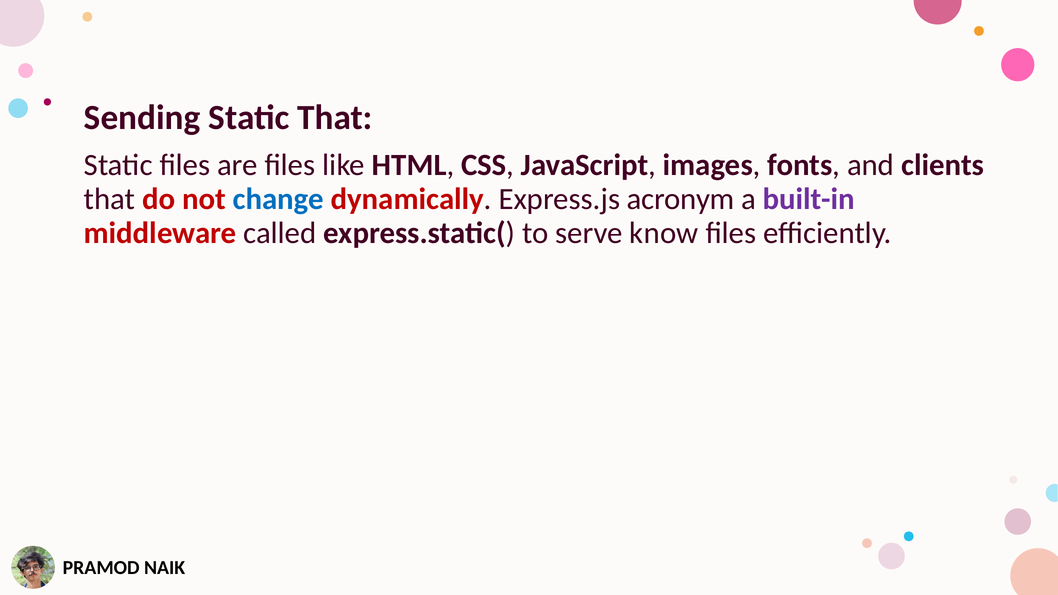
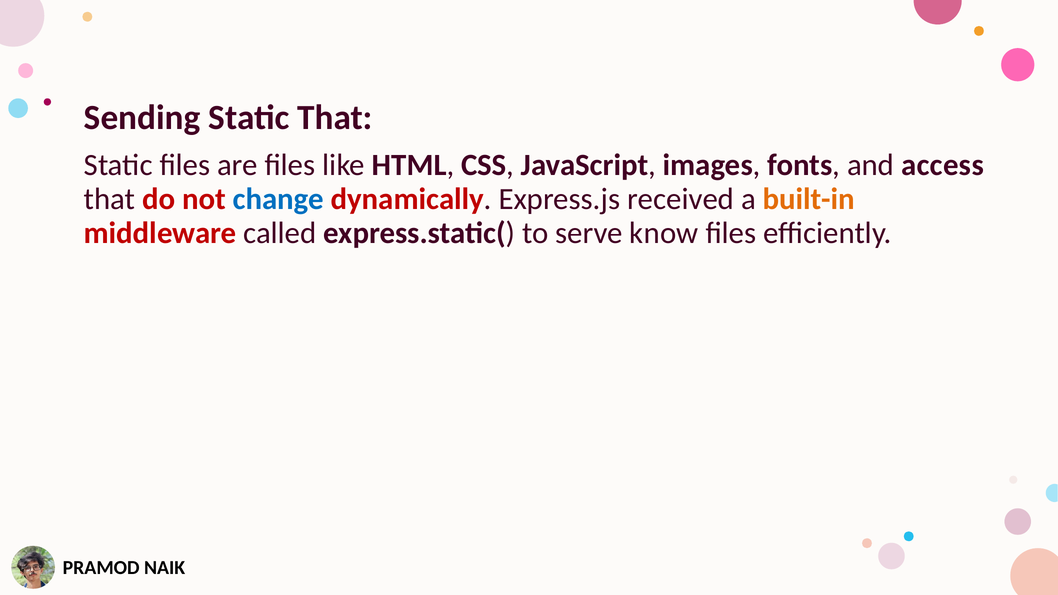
clients: clients -> access
acronym: acronym -> received
built-in colour: purple -> orange
